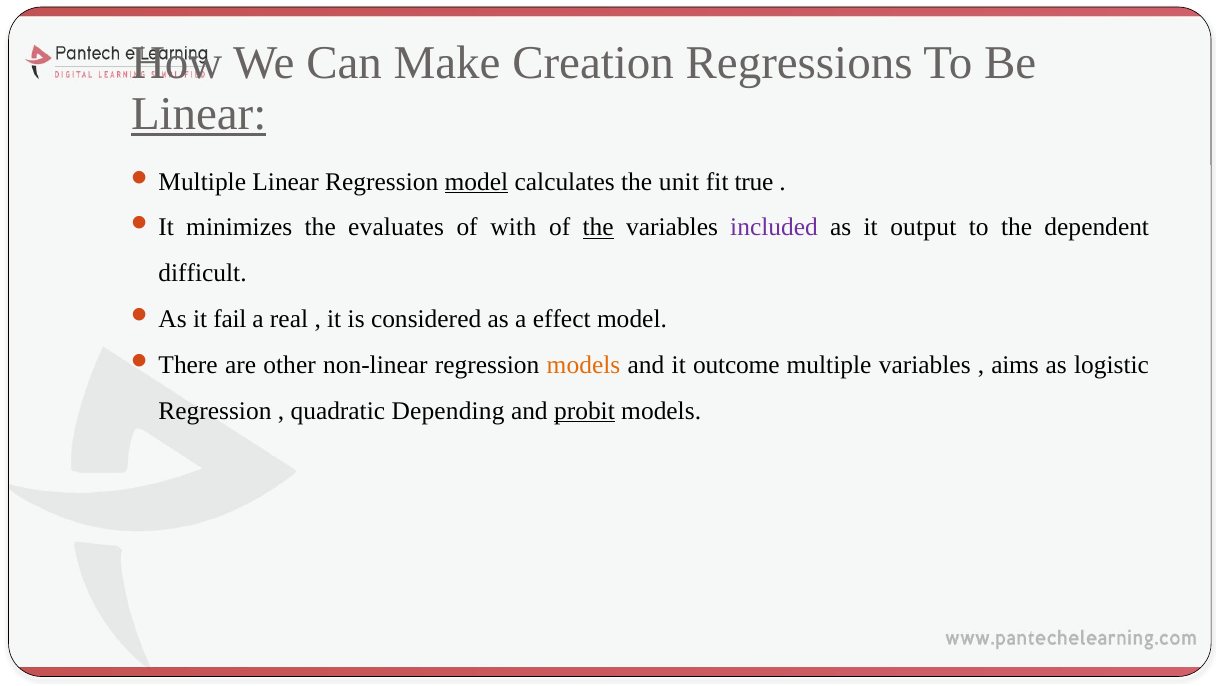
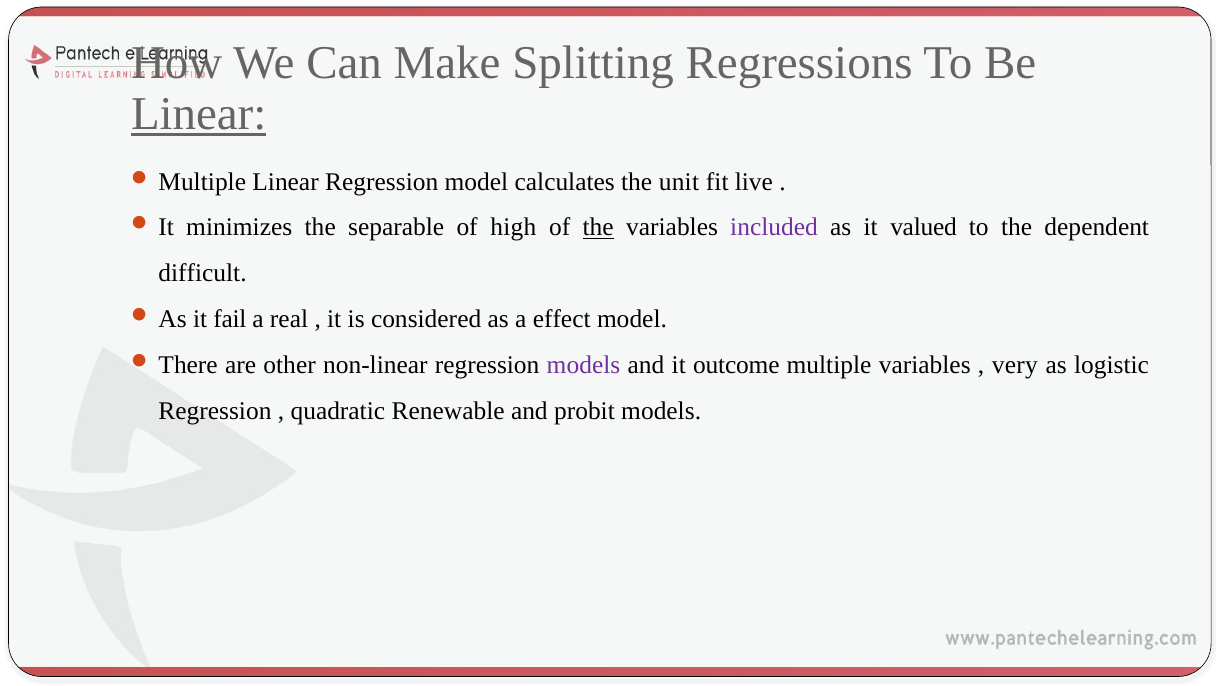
Creation: Creation -> Splitting
model at (476, 182) underline: present -> none
true: true -> live
evaluates: evaluates -> separable
with: with -> high
output: output -> valued
models at (584, 365) colour: orange -> purple
aims: aims -> very
Depending: Depending -> Renewable
probit underline: present -> none
